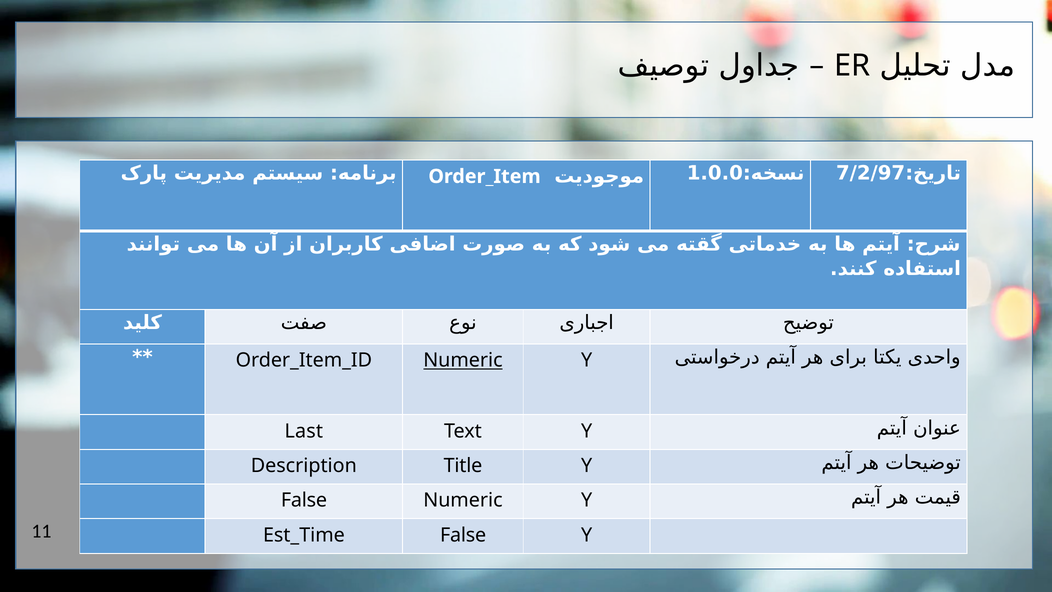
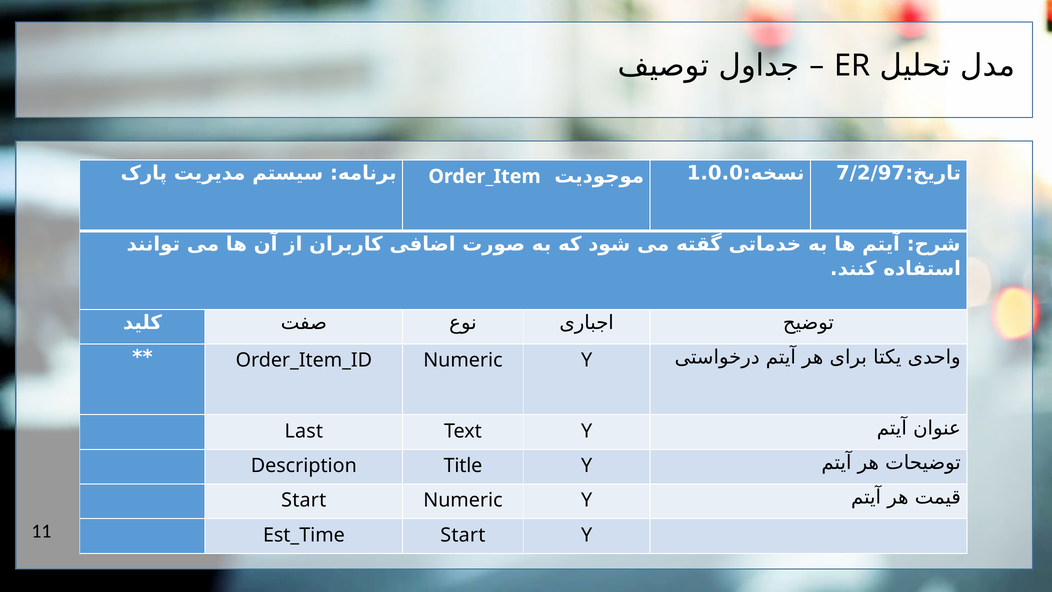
Numeric at (463, 360) underline: present -> none
False at (304, 500): False -> Start
False at (463, 535): False -> Start
